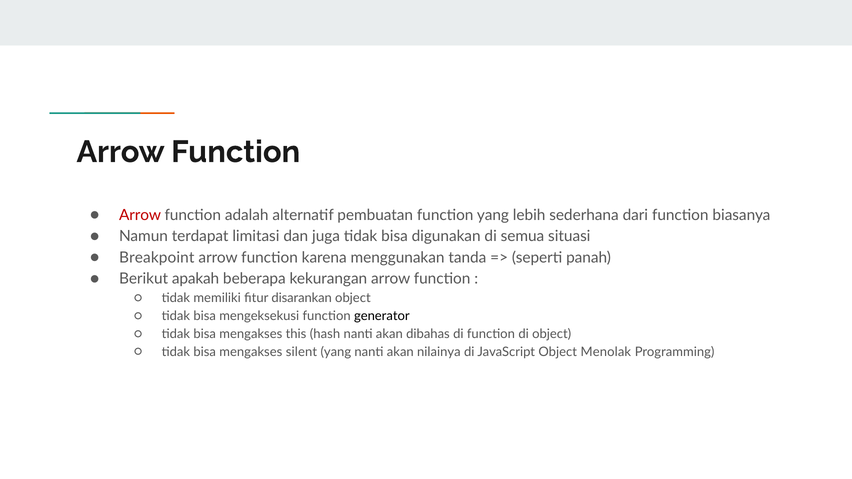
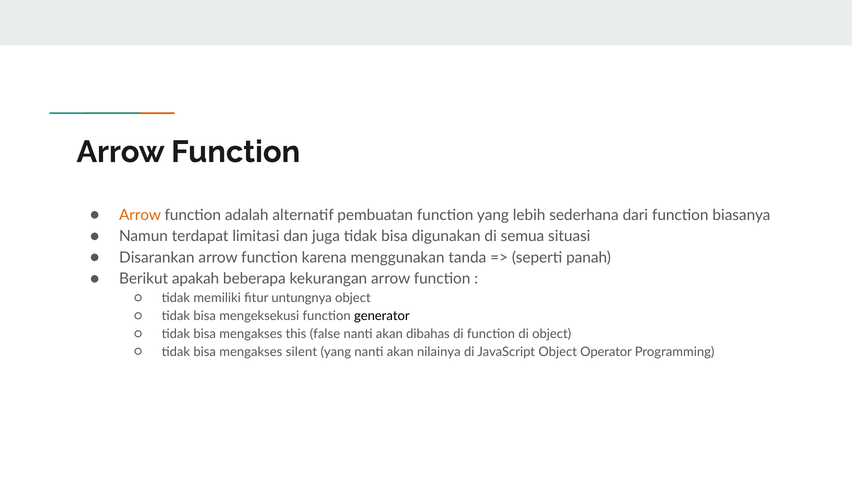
Arrow at (140, 215) colour: red -> orange
Breakpoint: Breakpoint -> Disarankan
disarankan: disarankan -> untungnya
hash: hash -> false
Menolak: Menolak -> Operator
